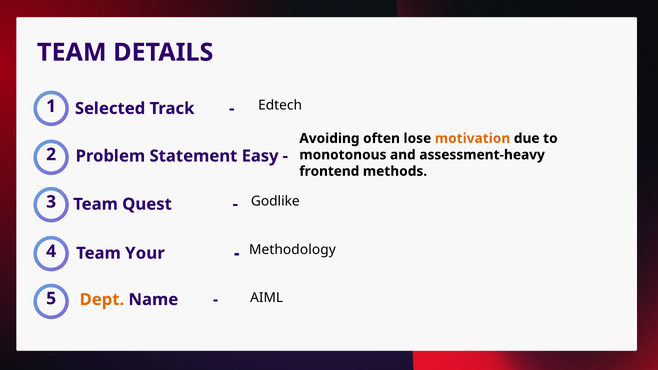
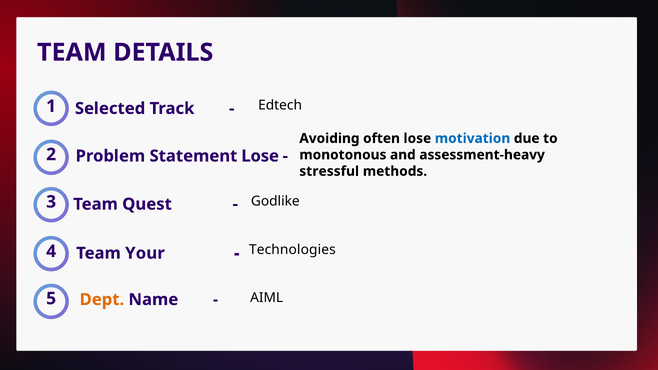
motivation colour: orange -> blue
Statement Easy: Easy -> Lose
frontend: frontend -> stressful
Methodology: Methodology -> Technologies
